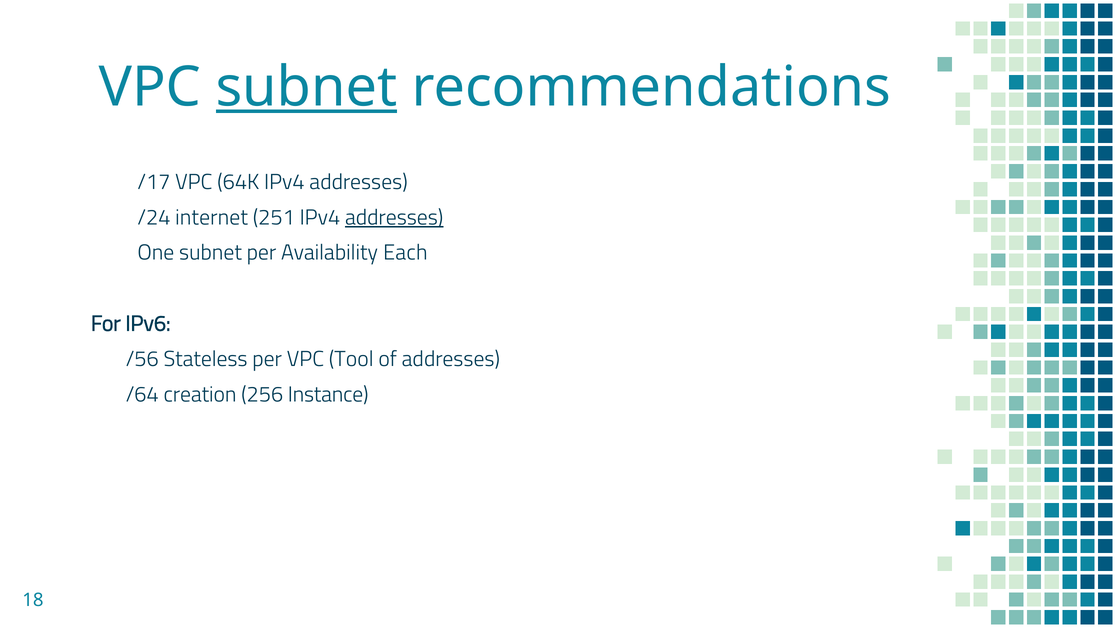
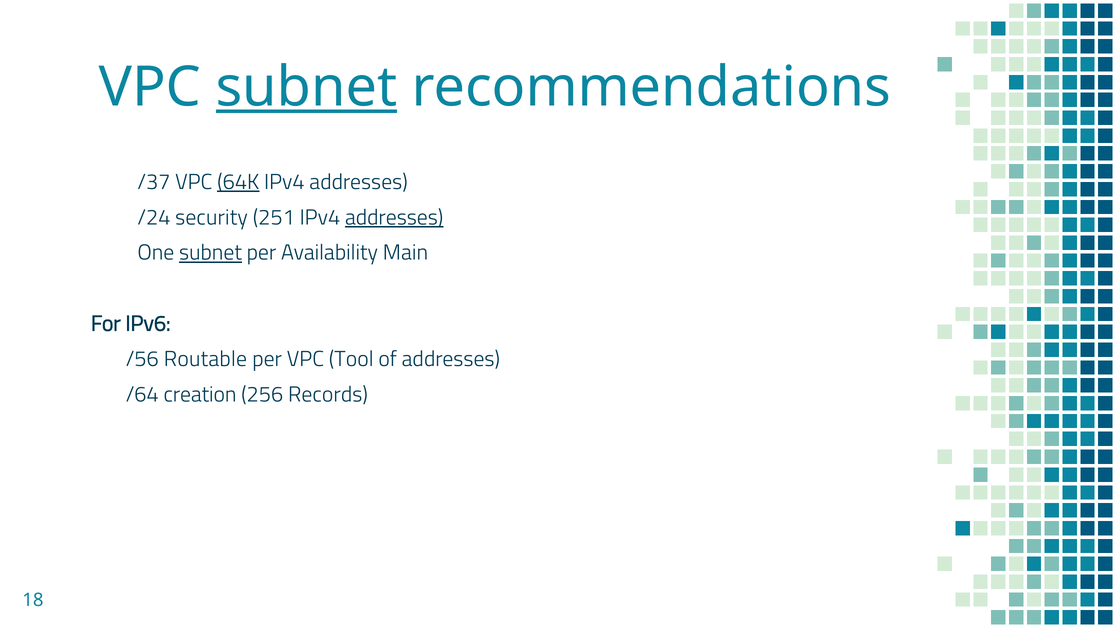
/17: /17 -> /37
64K underline: none -> present
internet: internet -> security
subnet at (210, 253) underline: none -> present
Each: Each -> Main
Stateless: Stateless -> Routable
Instance: Instance -> Records
